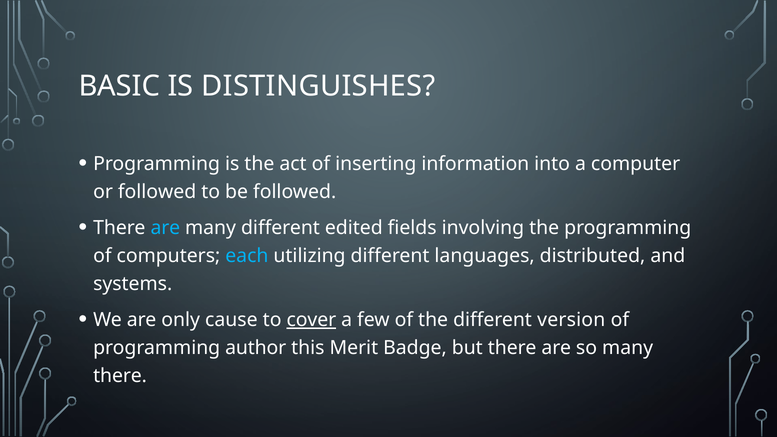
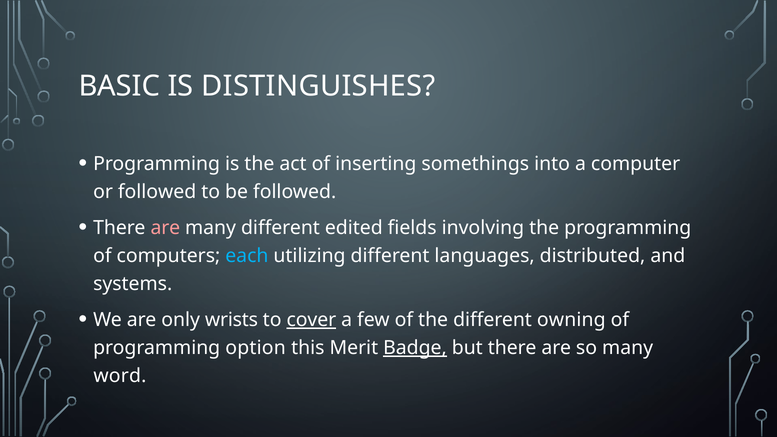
information: information -> somethings
are at (165, 228) colour: light blue -> pink
cause: cause -> wrists
version: version -> owning
author: author -> option
Badge underline: none -> present
there at (120, 376): there -> word
